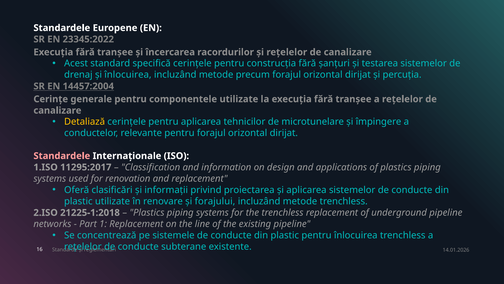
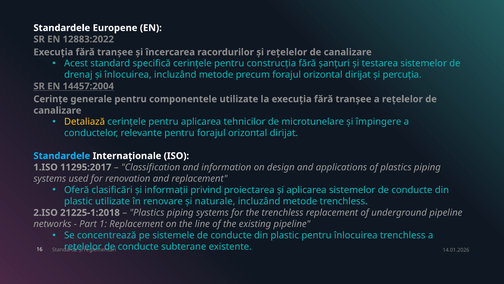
23345:2022: 23345:2022 -> 12883:2022
Standardele at (62, 156) colour: pink -> light blue
forajului: forajului -> naturale
